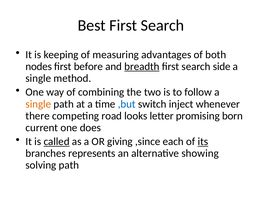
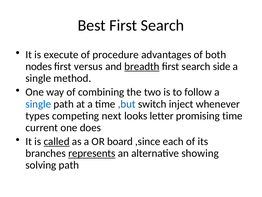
keeping: keeping -> execute
measuring: measuring -> procedure
before: before -> versus
single at (38, 104) colour: orange -> blue
there: there -> types
road: road -> next
promising born: born -> time
giving: giving -> board
its underline: present -> none
represents underline: none -> present
